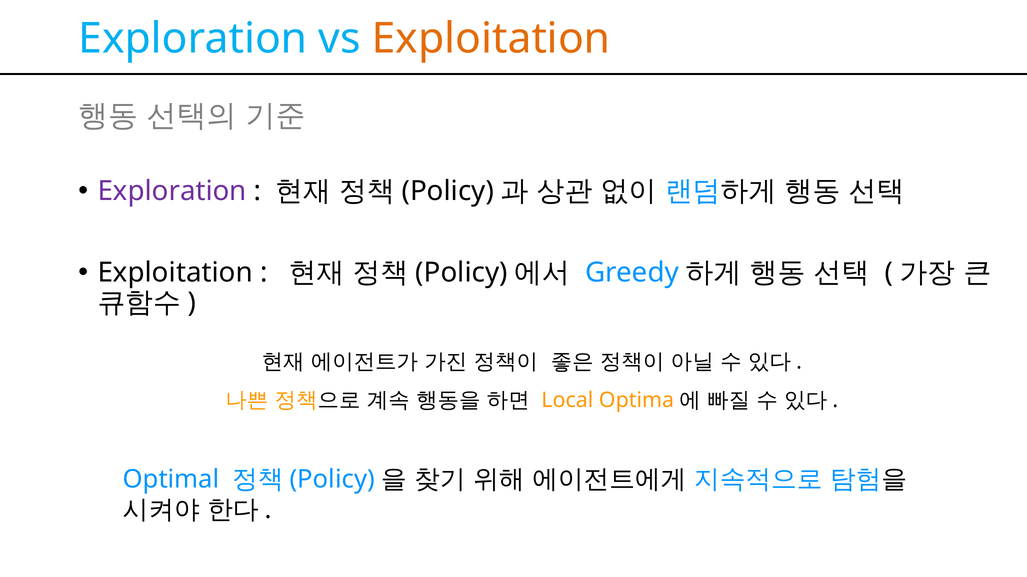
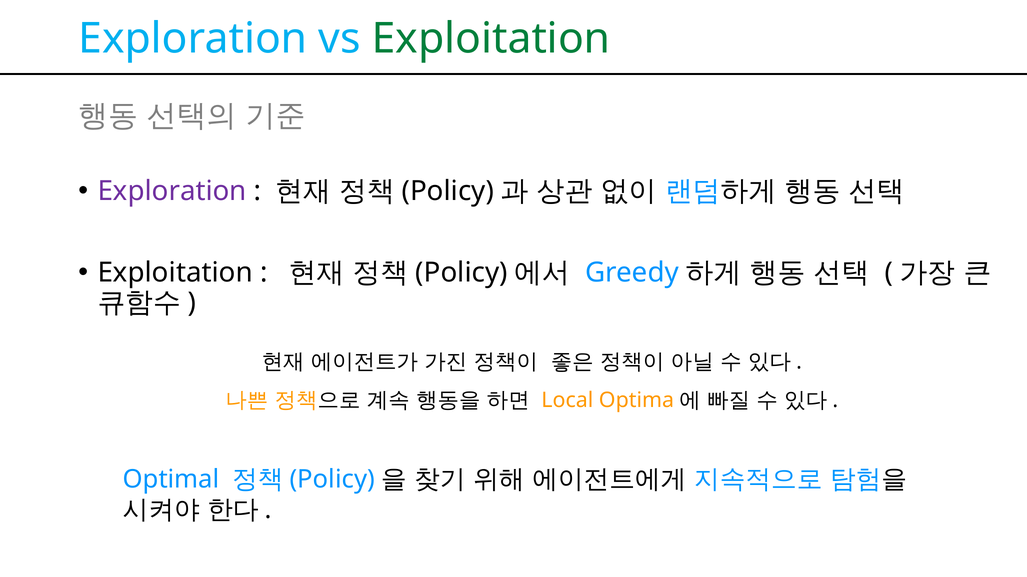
Exploitation at (491, 39) colour: orange -> green
